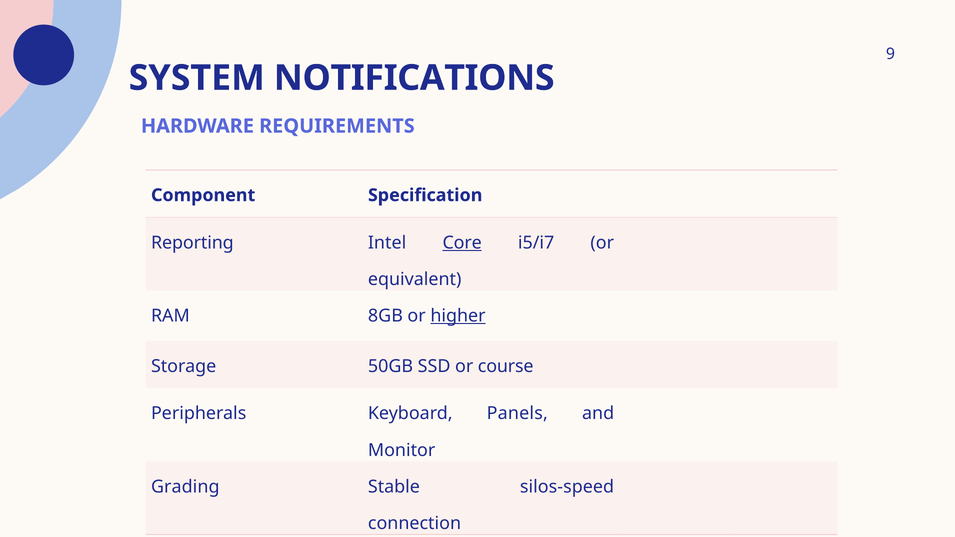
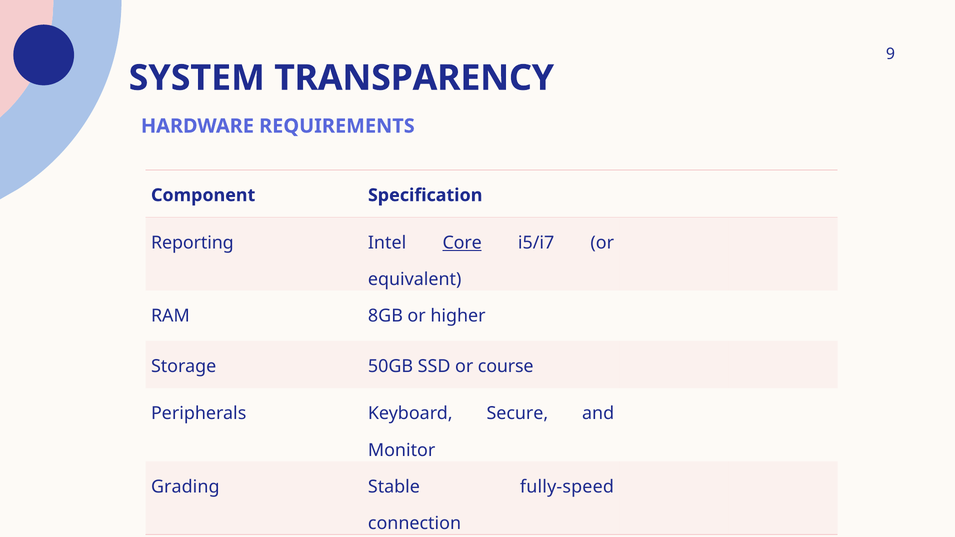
NOTIFICATIONS: NOTIFICATIONS -> TRANSPARENCY
higher underline: present -> none
Panels: Panels -> Secure
silos-speed: silos-speed -> fully-speed
